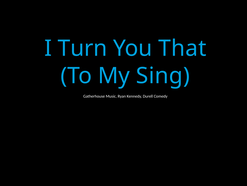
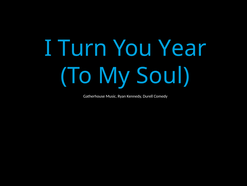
That: That -> Year
Sing: Sing -> Soul
